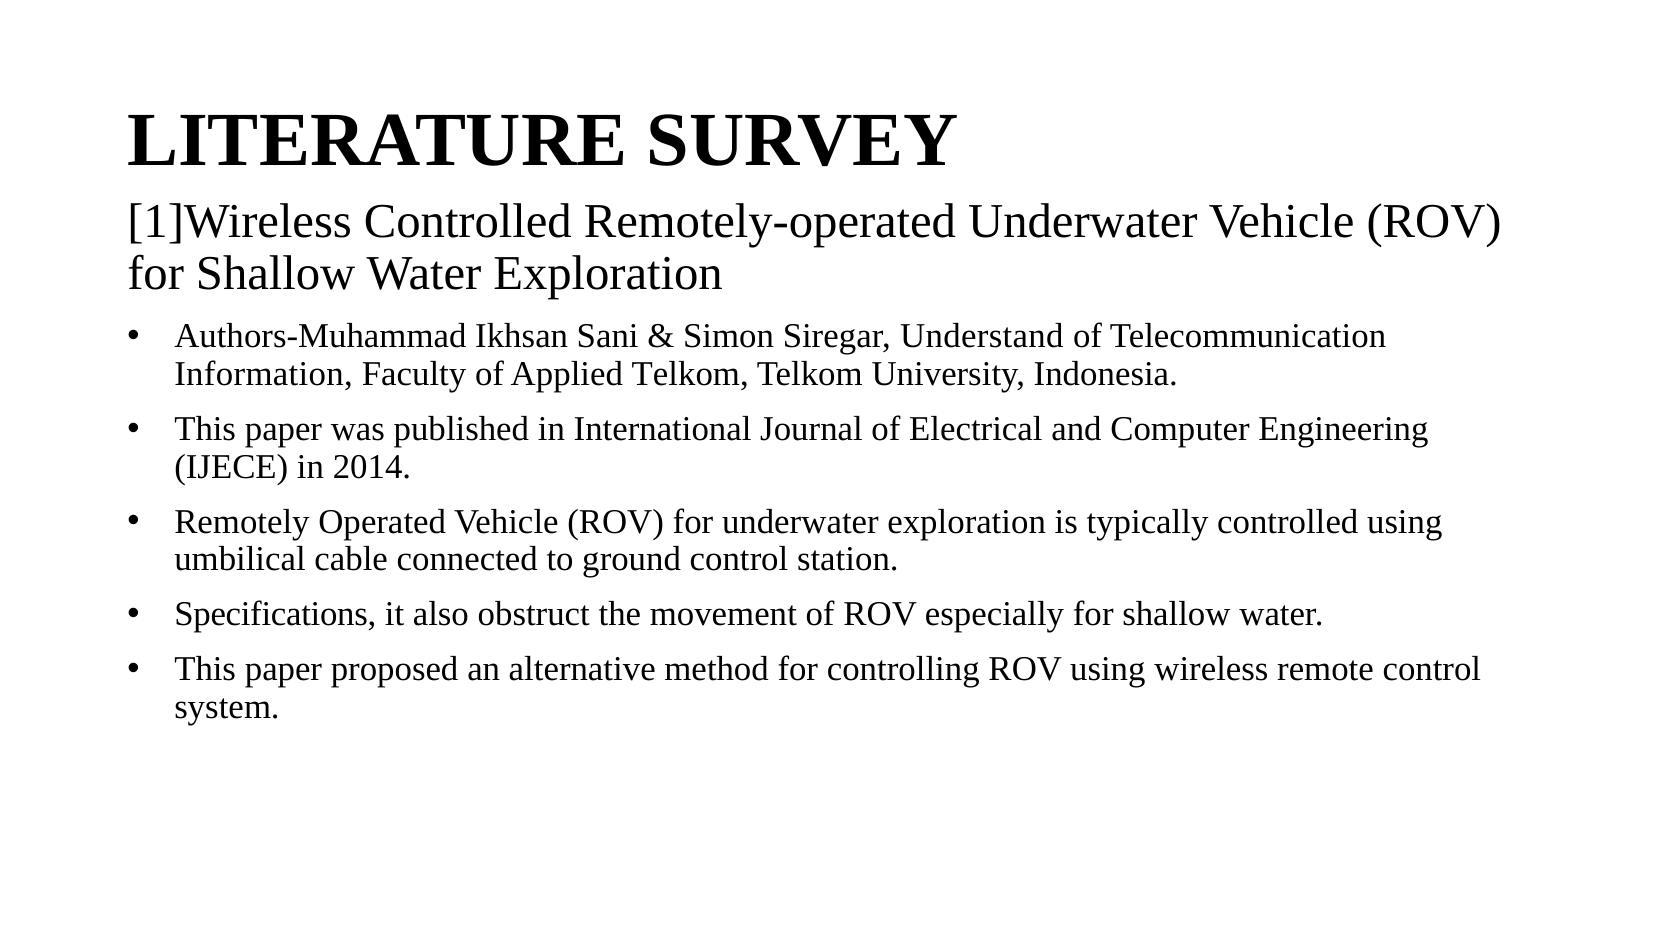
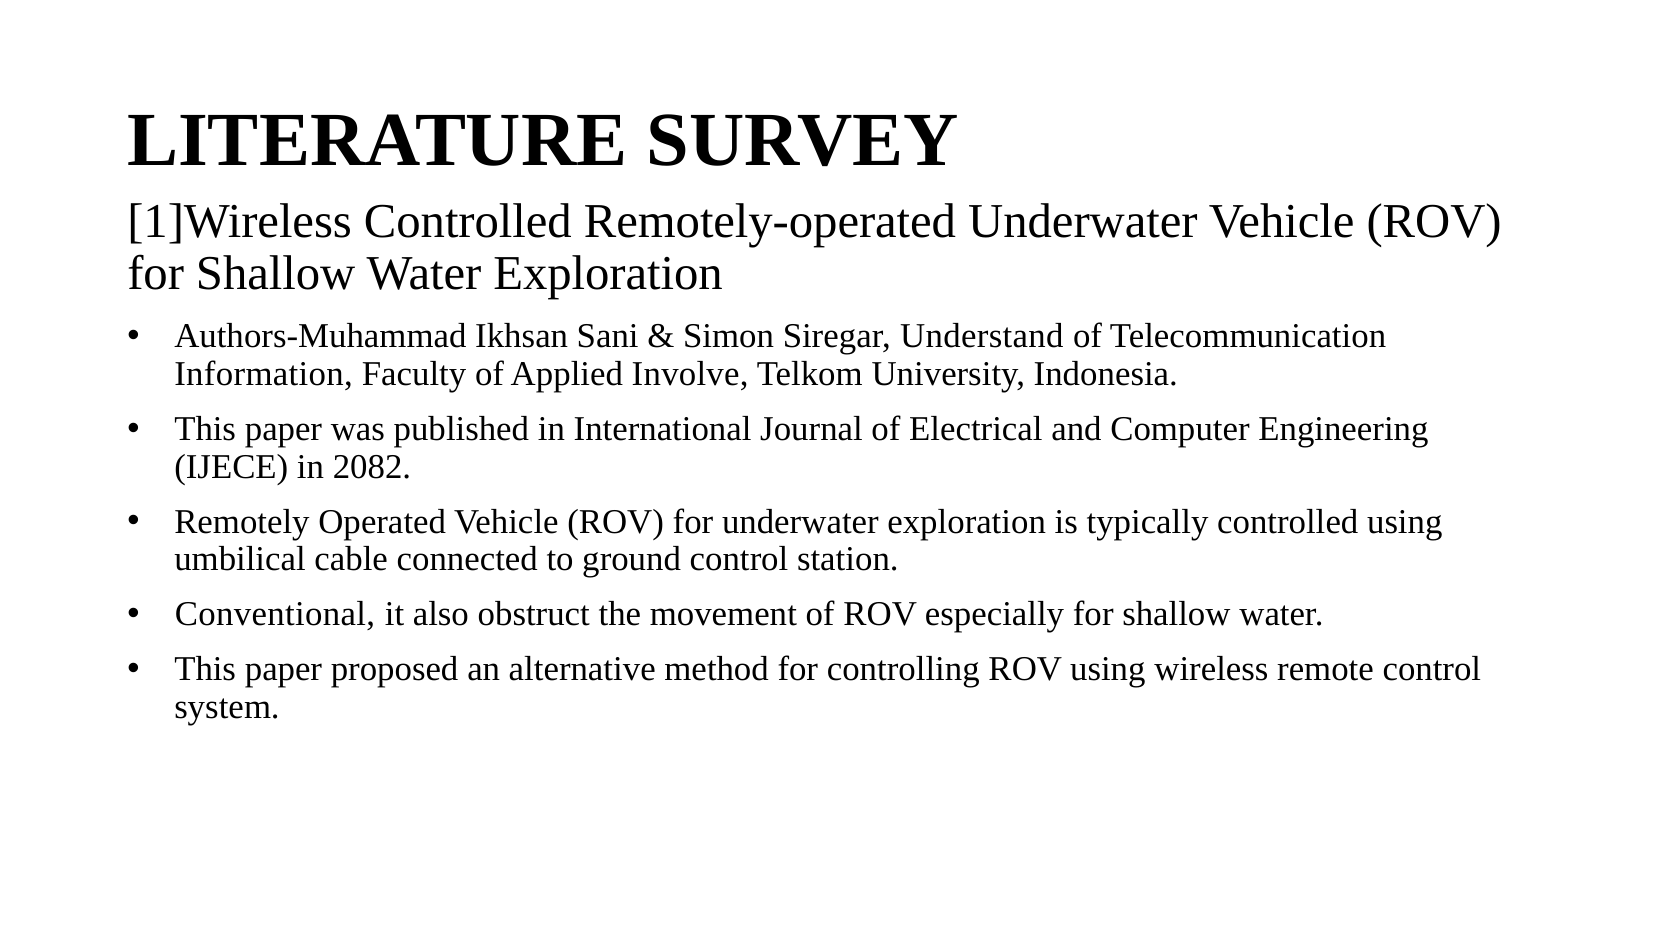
Applied Telkom: Telkom -> Involve
2014: 2014 -> 2082
Specifications: Specifications -> Conventional
